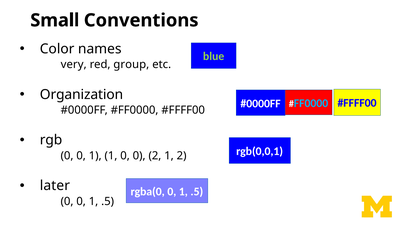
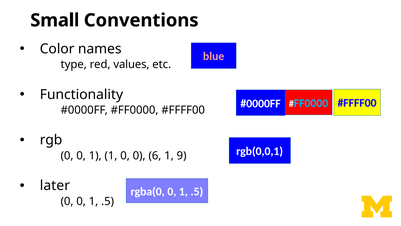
blue colour: light green -> pink
very: very -> type
group: group -> values
Organization: Organization -> Functionality
0 2: 2 -> 6
1 2: 2 -> 9
